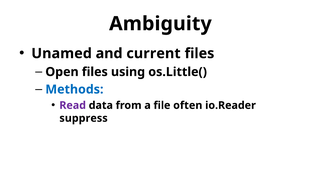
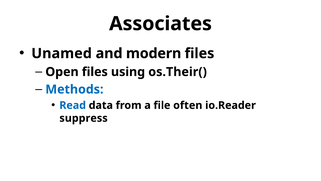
Ambiguity: Ambiguity -> Associates
current: current -> modern
os.Little(: os.Little( -> os.Their(
Read colour: purple -> blue
